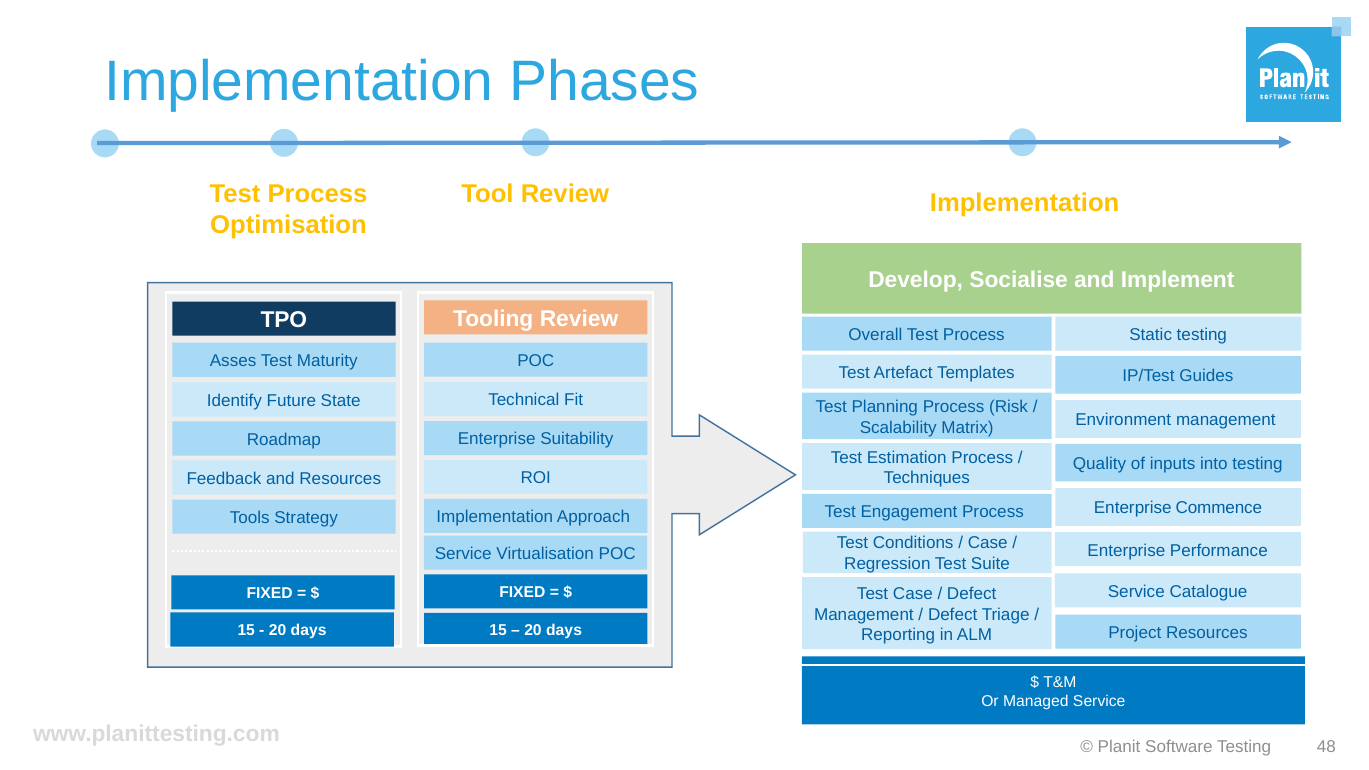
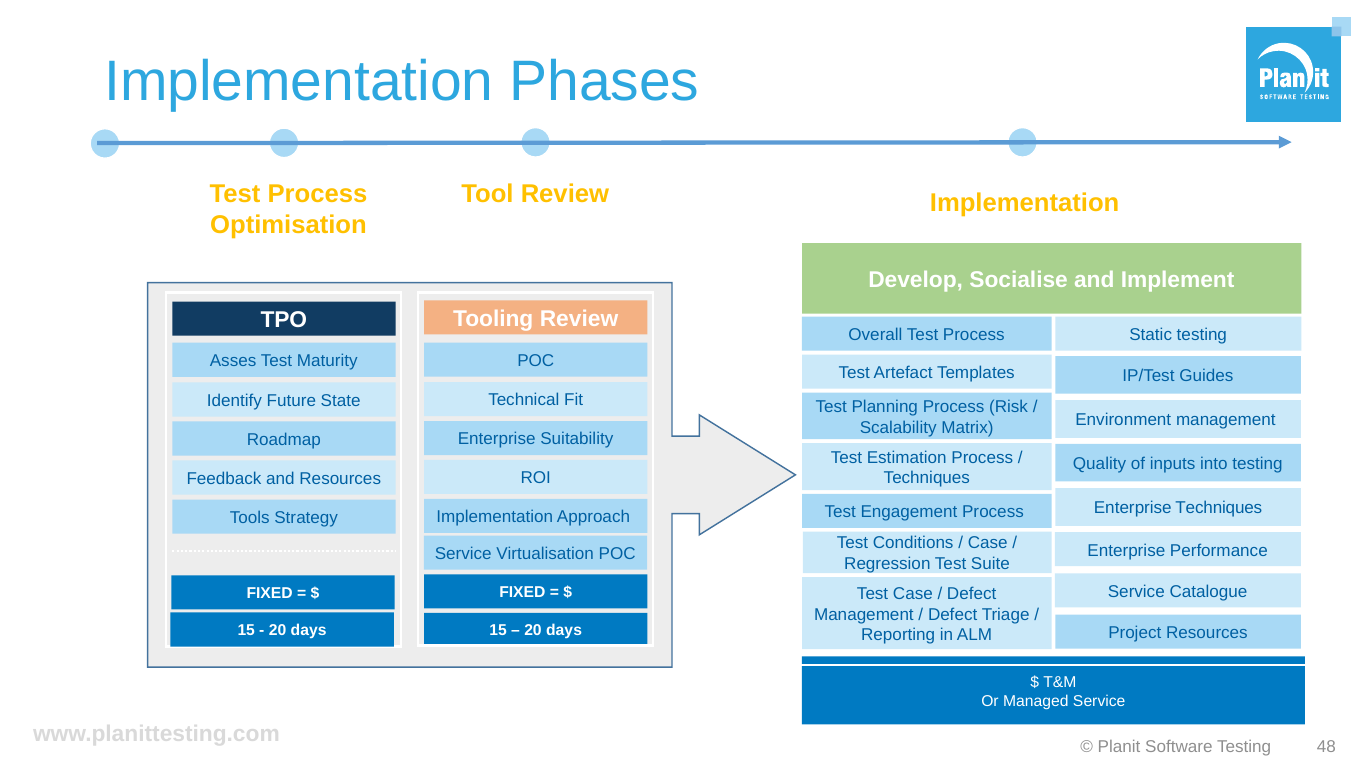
Enterprise Commence: Commence -> Techniques
